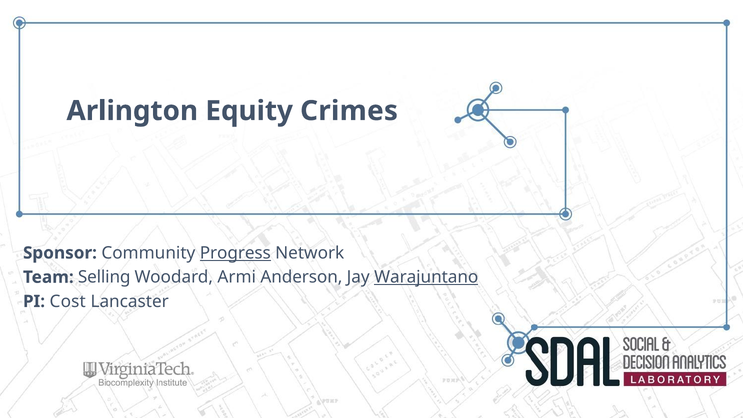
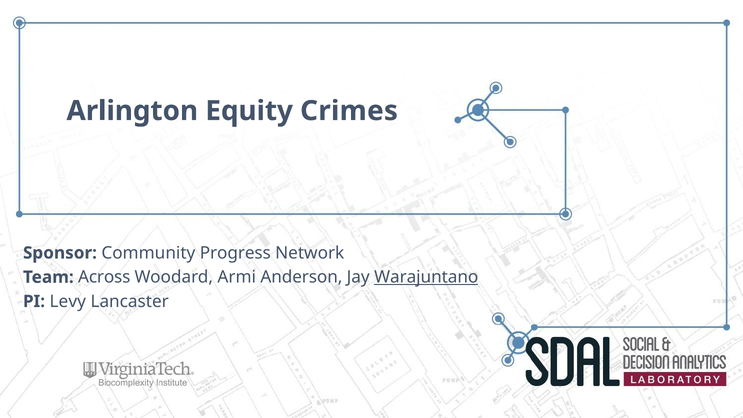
Progress underline: present -> none
Selling: Selling -> Across
Cost: Cost -> Levy
